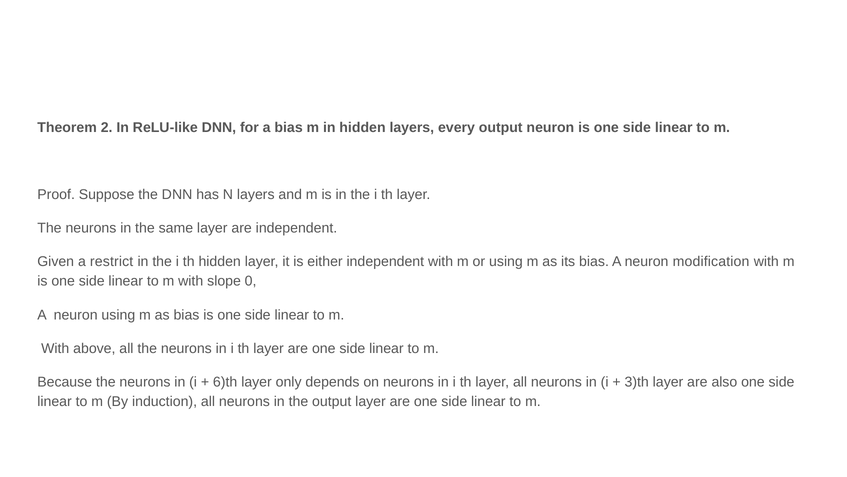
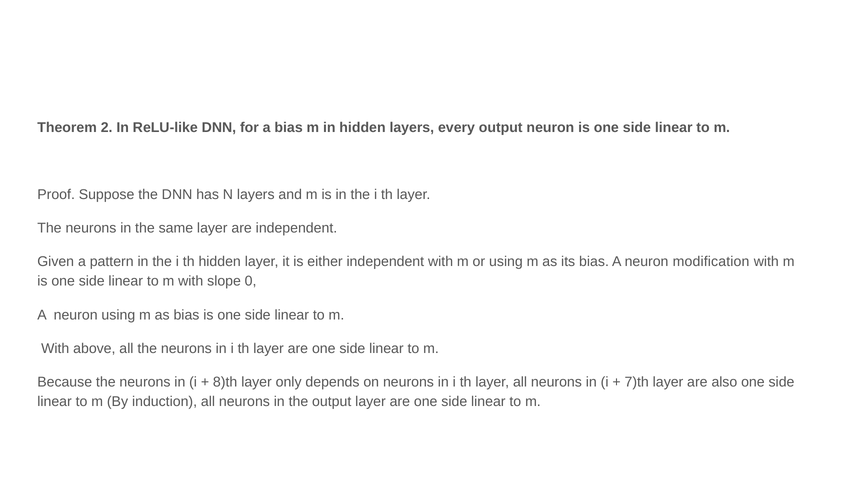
restrict: restrict -> pattern
6)th: 6)th -> 8)th
3)th: 3)th -> 7)th
